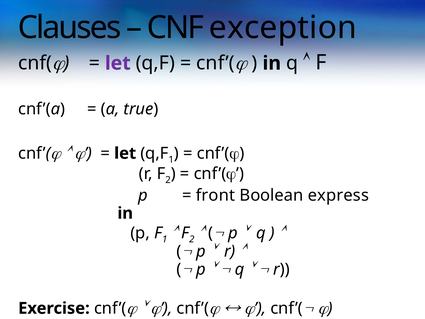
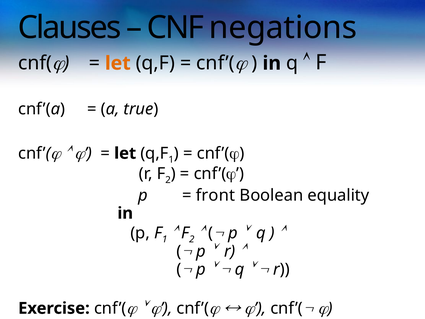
exception: exception -> negations
let at (118, 63) colour: purple -> orange
express: express -> equality
